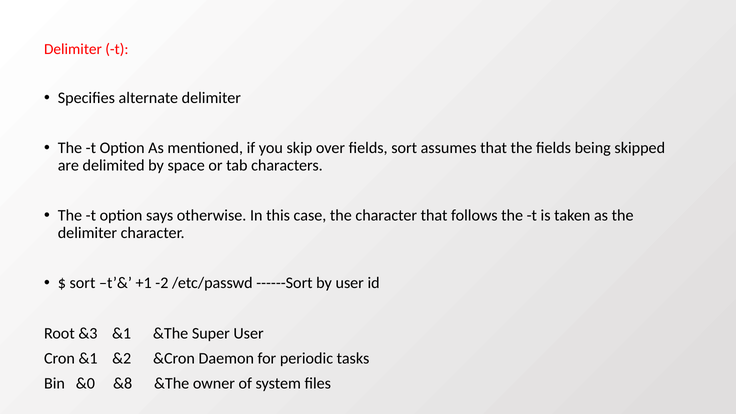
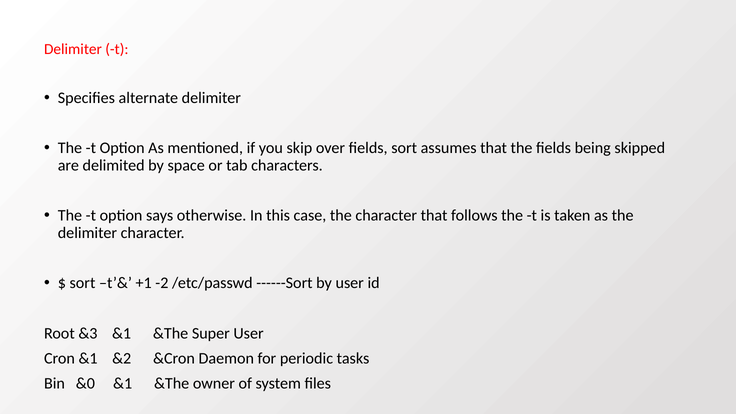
&0 &8: &8 -> &1
